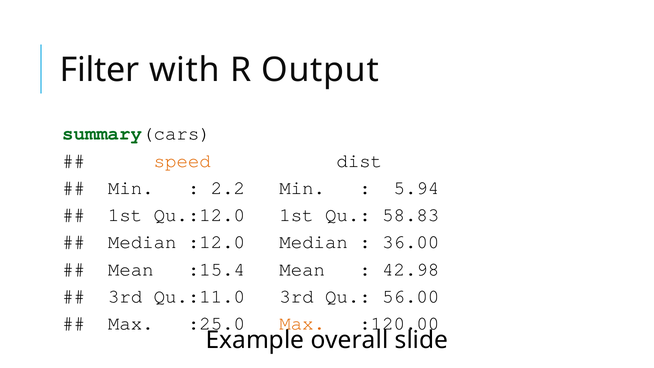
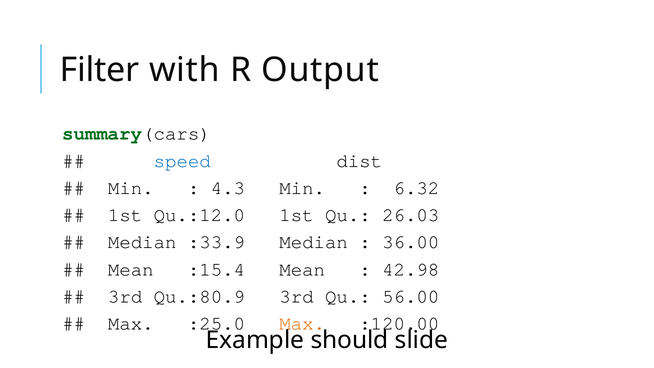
speed colour: orange -> blue
2.2: 2.2 -> 4.3
5.94: 5.94 -> 6.32
58.83: 58.83 -> 26.03
:12.0: :12.0 -> :33.9
Qu.:11.0: Qu.:11.0 -> Qu.:80.9
overall: overall -> should
